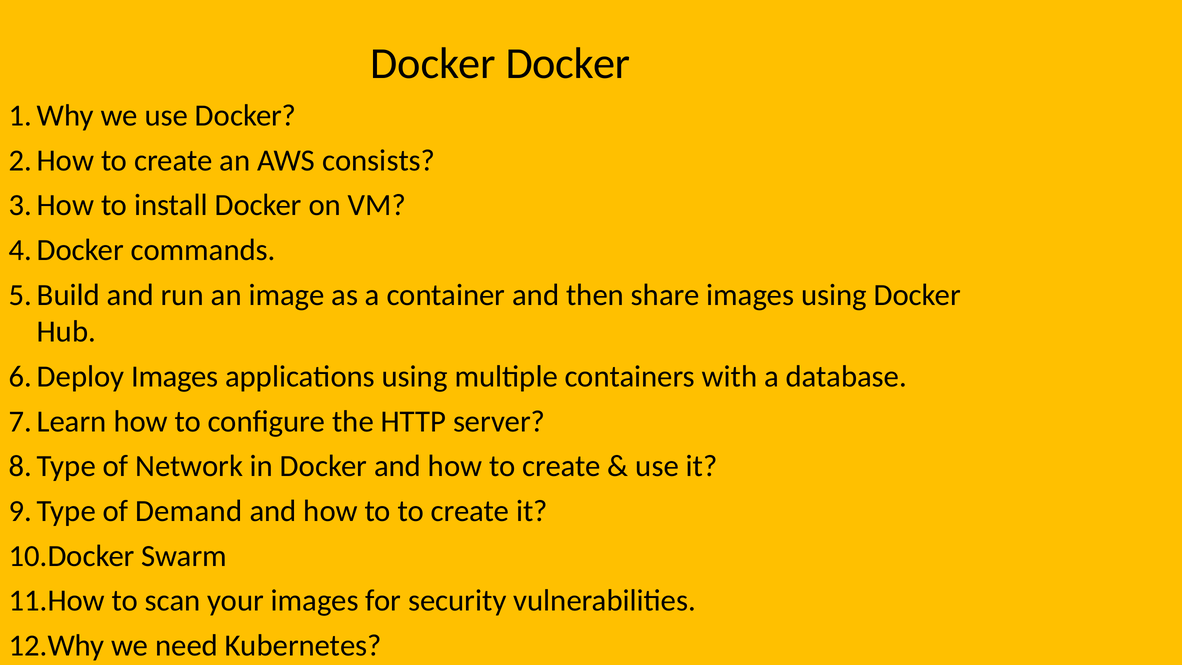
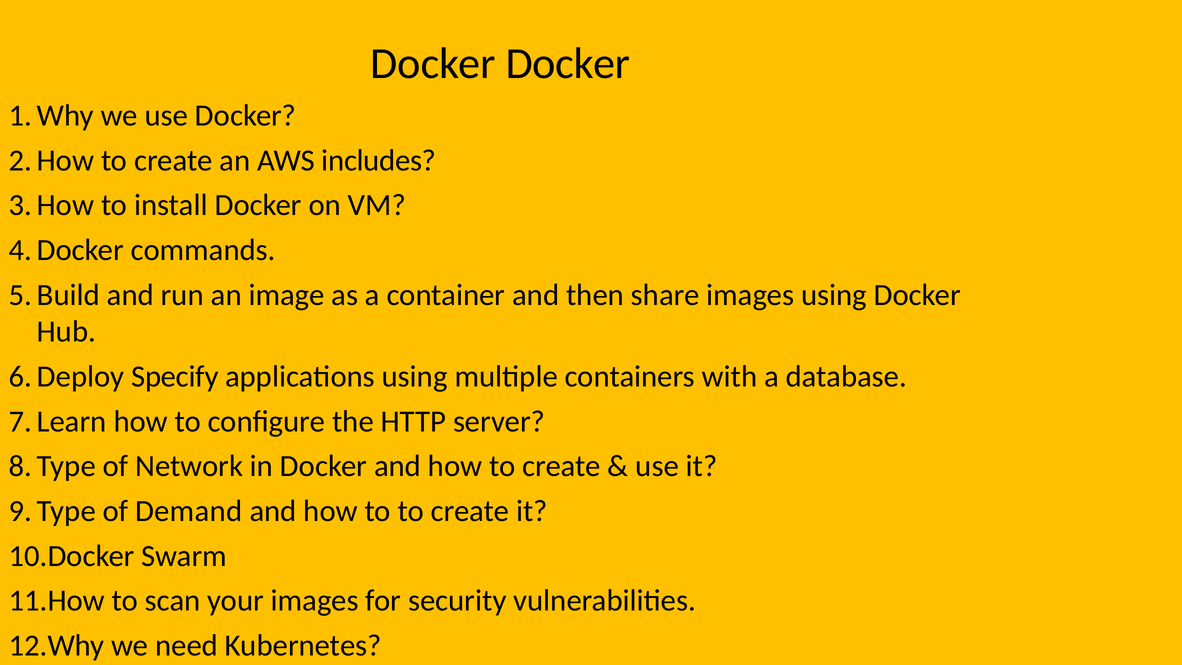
consists: consists -> includes
Images at (175, 377): Images -> Specify
